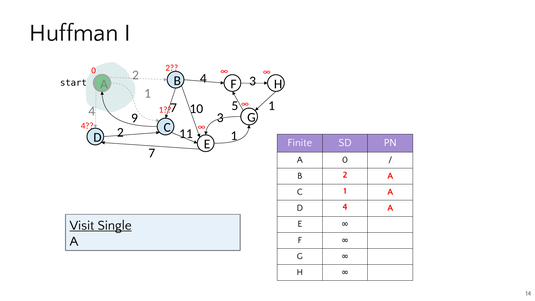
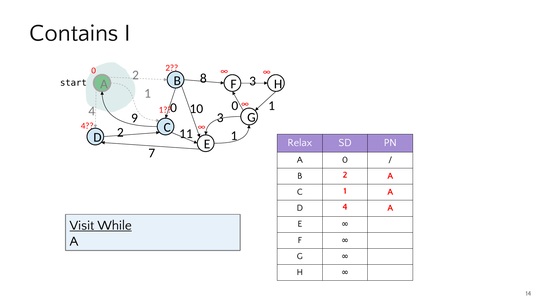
Huffman: Huffman -> Contains
4 at (203, 79): 4 -> 8
10 5: 5 -> 0
4 7: 7 -> 0
Finite: Finite -> Relax
Single: Single -> While
